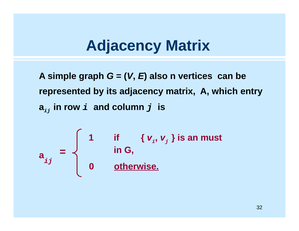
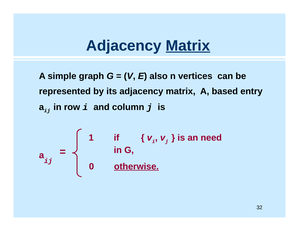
Matrix at (188, 46) underline: none -> present
which: which -> based
must: must -> need
